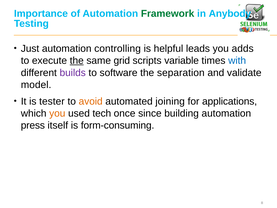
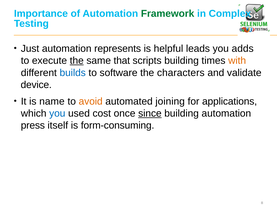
Anybody: Anybody -> Complex
controlling: controlling -> represents
grid: grid -> that
scripts variable: variable -> building
with colour: blue -> orange
builds colour: purple -> blue
separation: separation -> characters
model: model -> device
tester: tester -> name
you at (57, 113) colour: orange -> blue
tech: tech -> cost
since underline: none -> present
